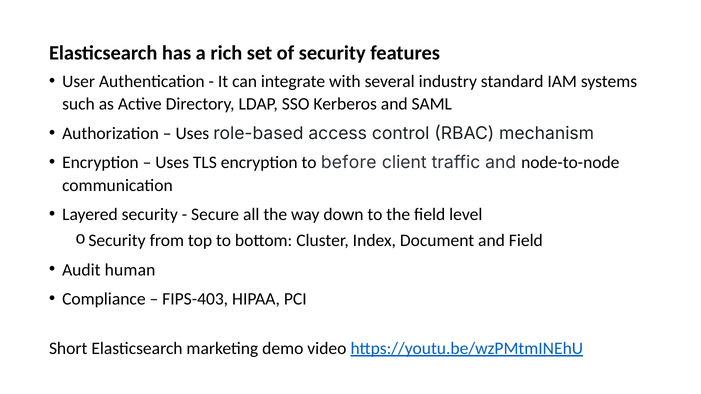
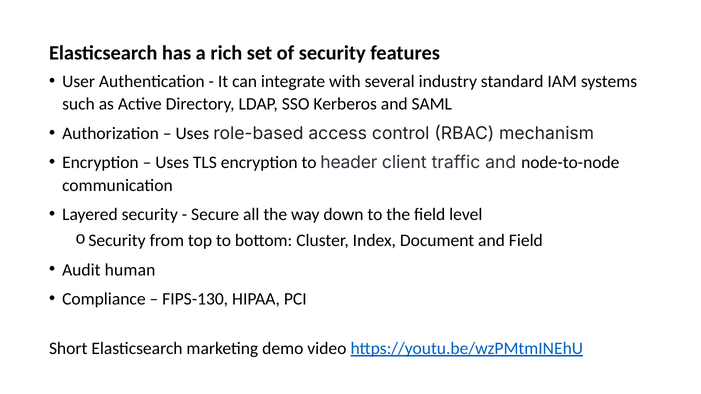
before: before -> header
FIPS-403: FIPS-403 -> FIPS-130
